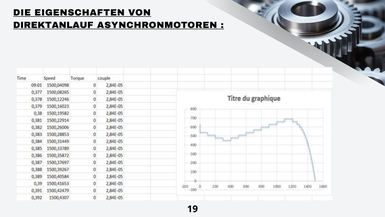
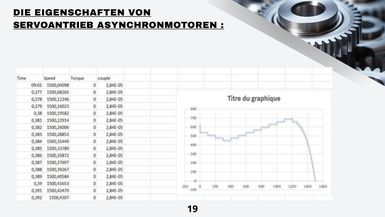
DIREKTANLAUF: DIREKTANLAUF -> SERVOANTRIEB
